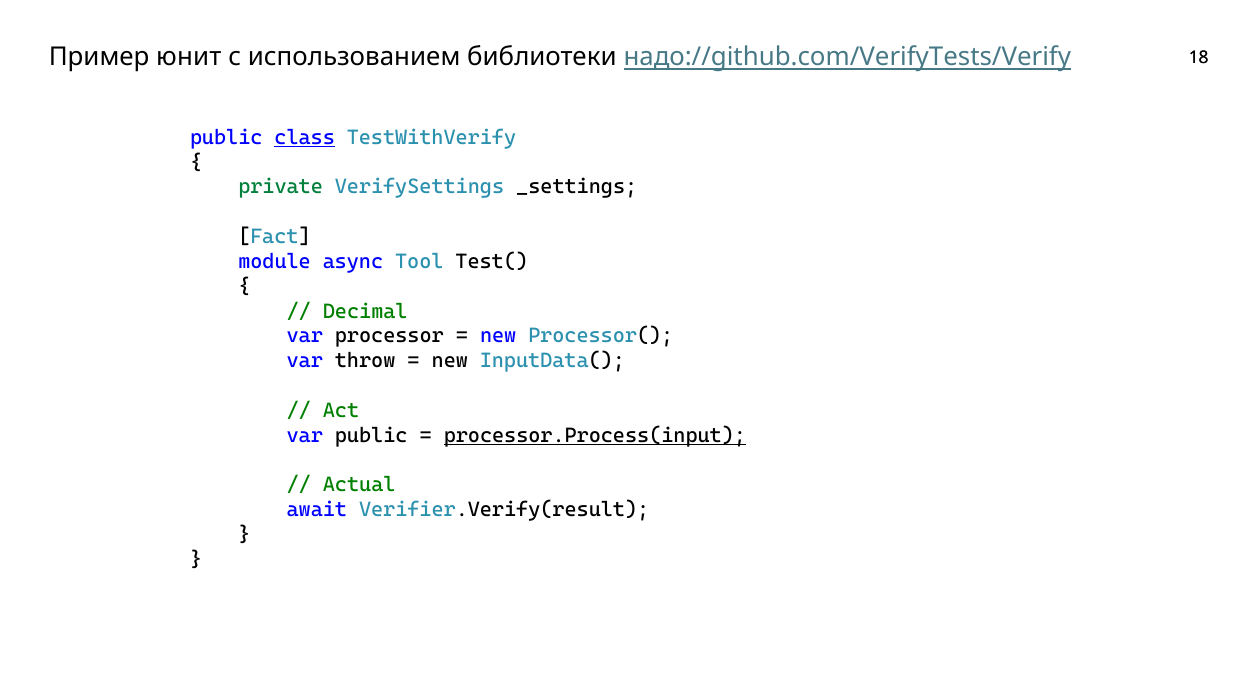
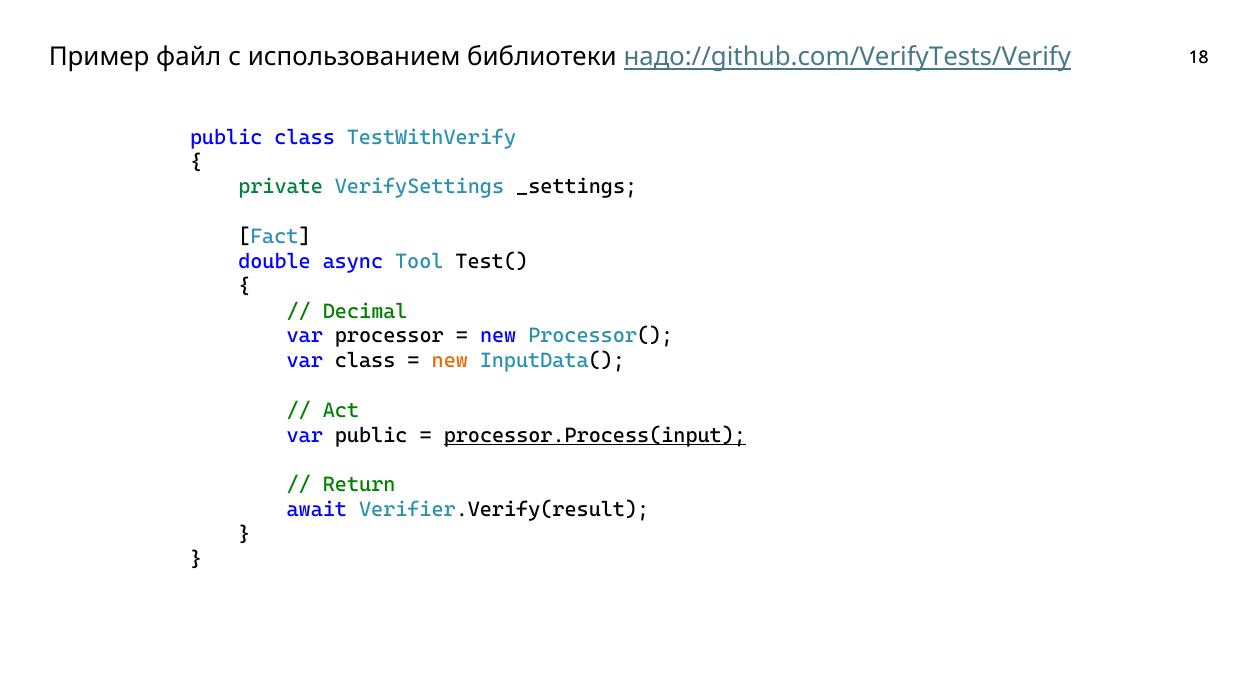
юнит: юнит -> файл
class at (305, 137) underline: present -> none
module: module -> double
var throw: throw -> class
new at (450, 361) colour: black -> orange
Actual: Actual -> Return
